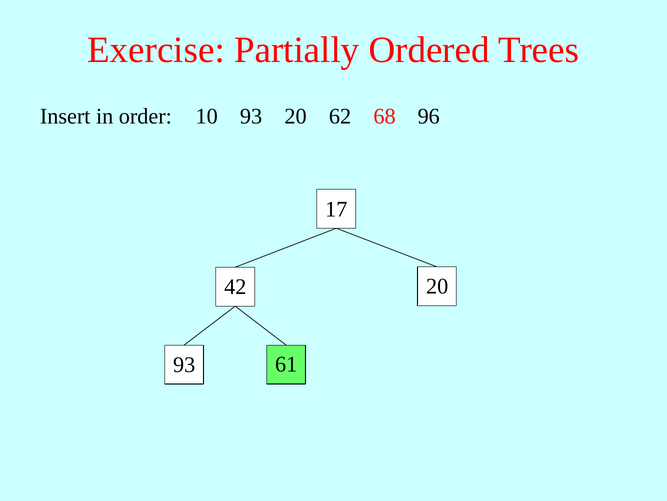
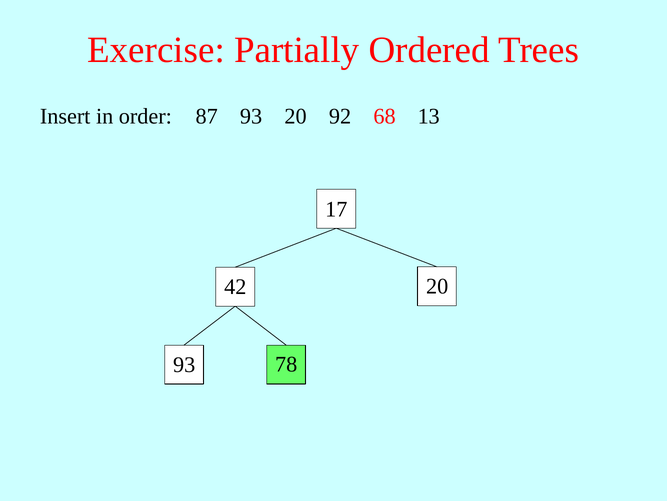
10: 10 -> 87
62: 62 -> 92
96: 96 -> 13
61: 61 -> 78
